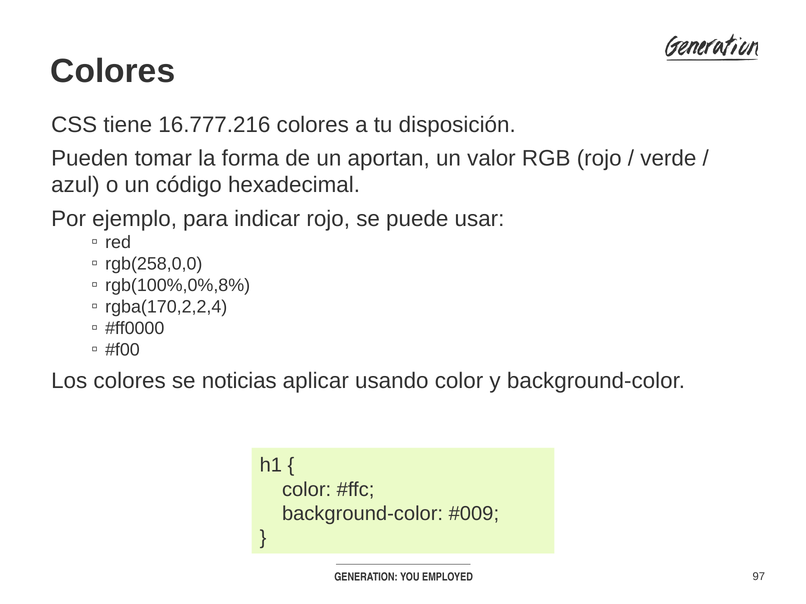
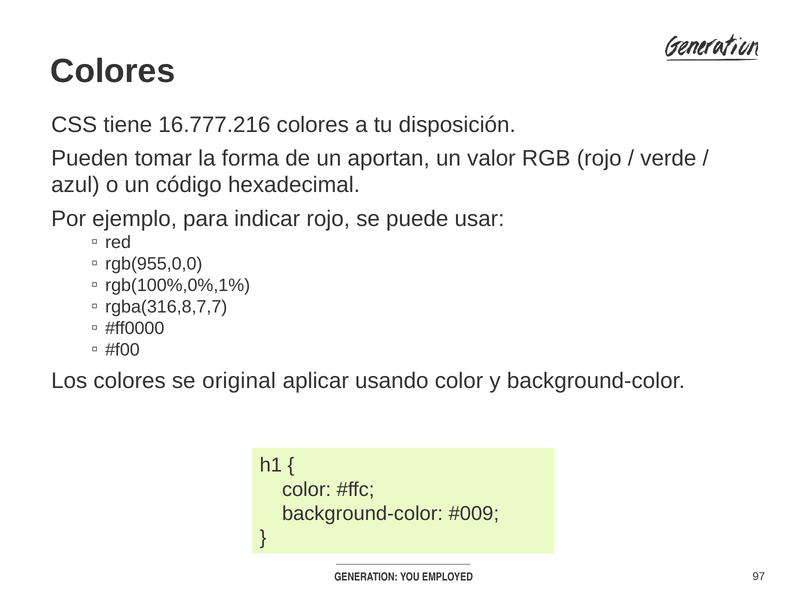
rgb(258,0,0: rgb(258,0,0 -> rgb(955,0,0
rgb(100%,0%,8%: rgb(100%,0%,8% -> rgb(100%,0%,1%
rgba(170,2,2,4: rgba(170,2,2,4 -> rgba(316,8,7,7
noticias: noticias -> original
